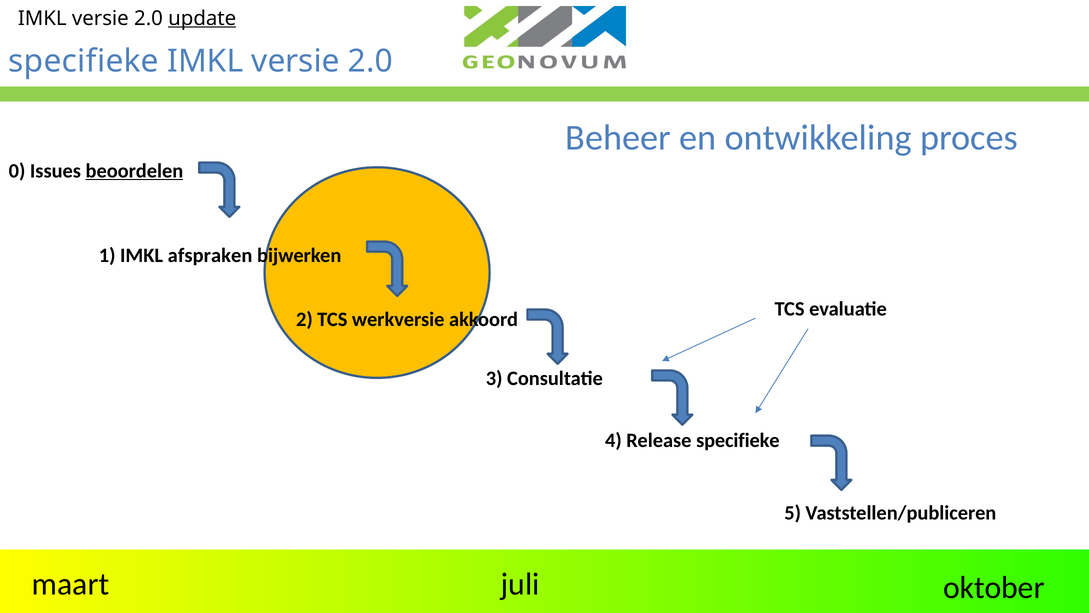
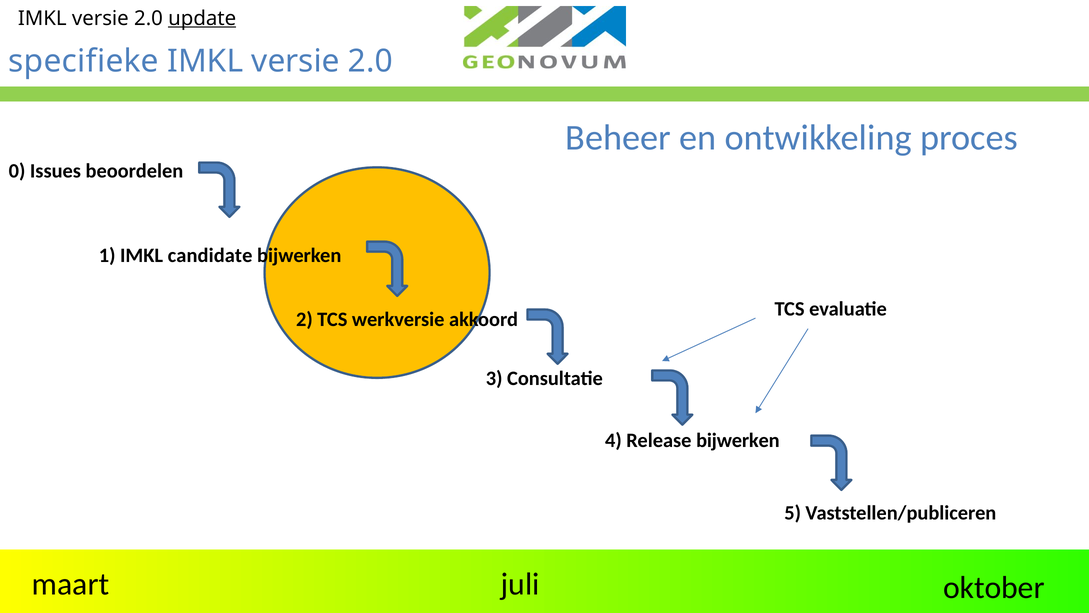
beoordelen underline: present -> none
afspraken: afspraken -> candidate
Release specifieke: specifieke -> bijwerken
